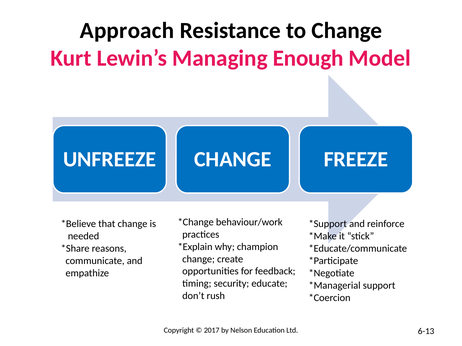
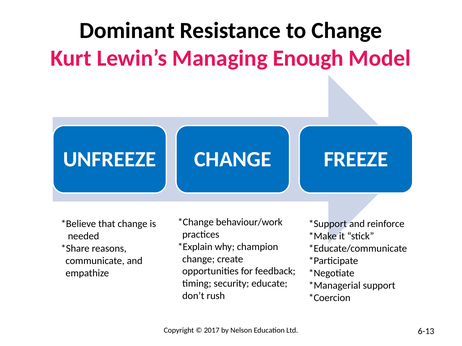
Approach: Approach -> Dominant
